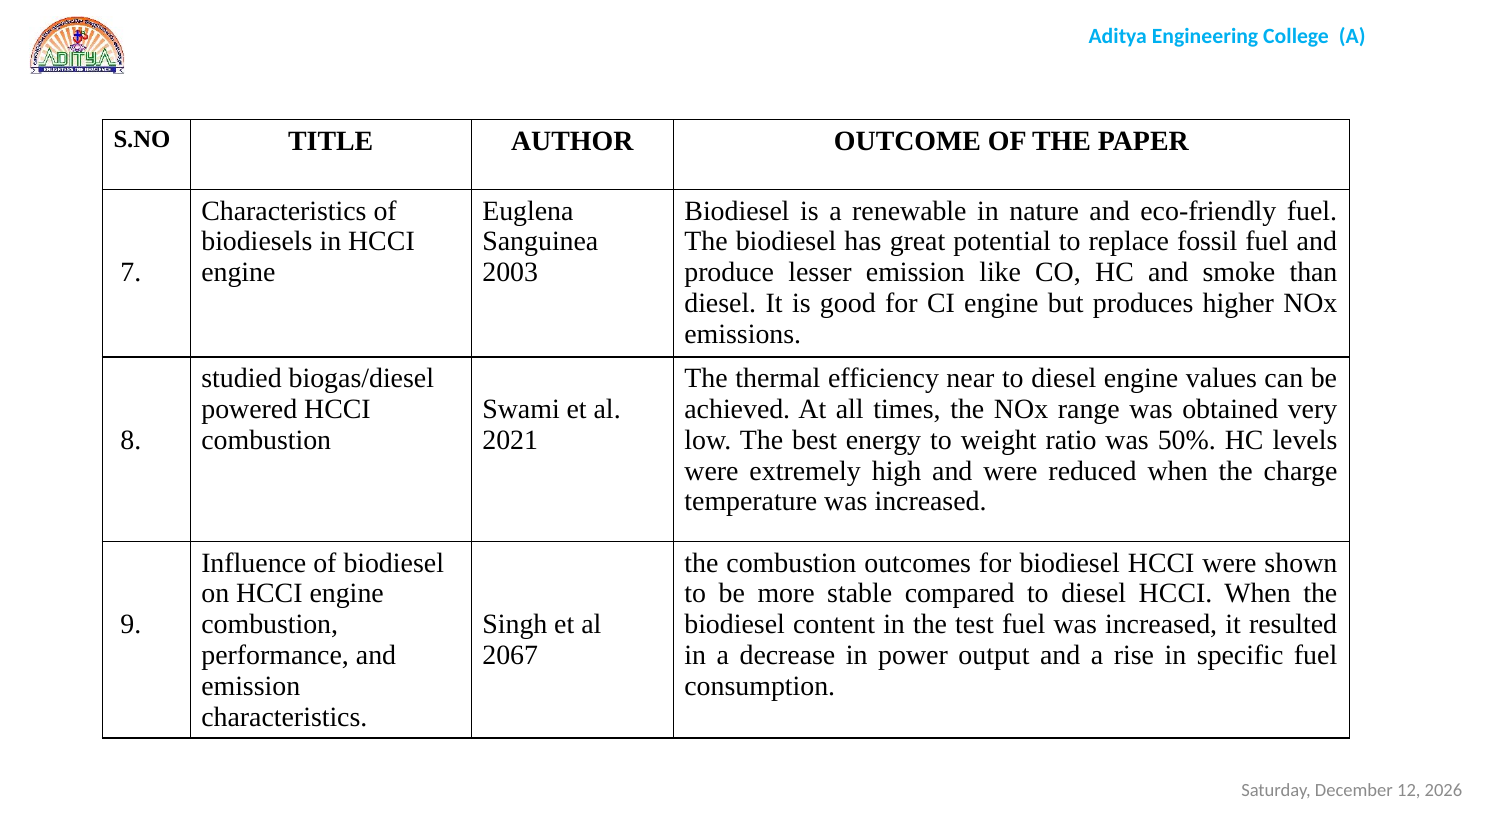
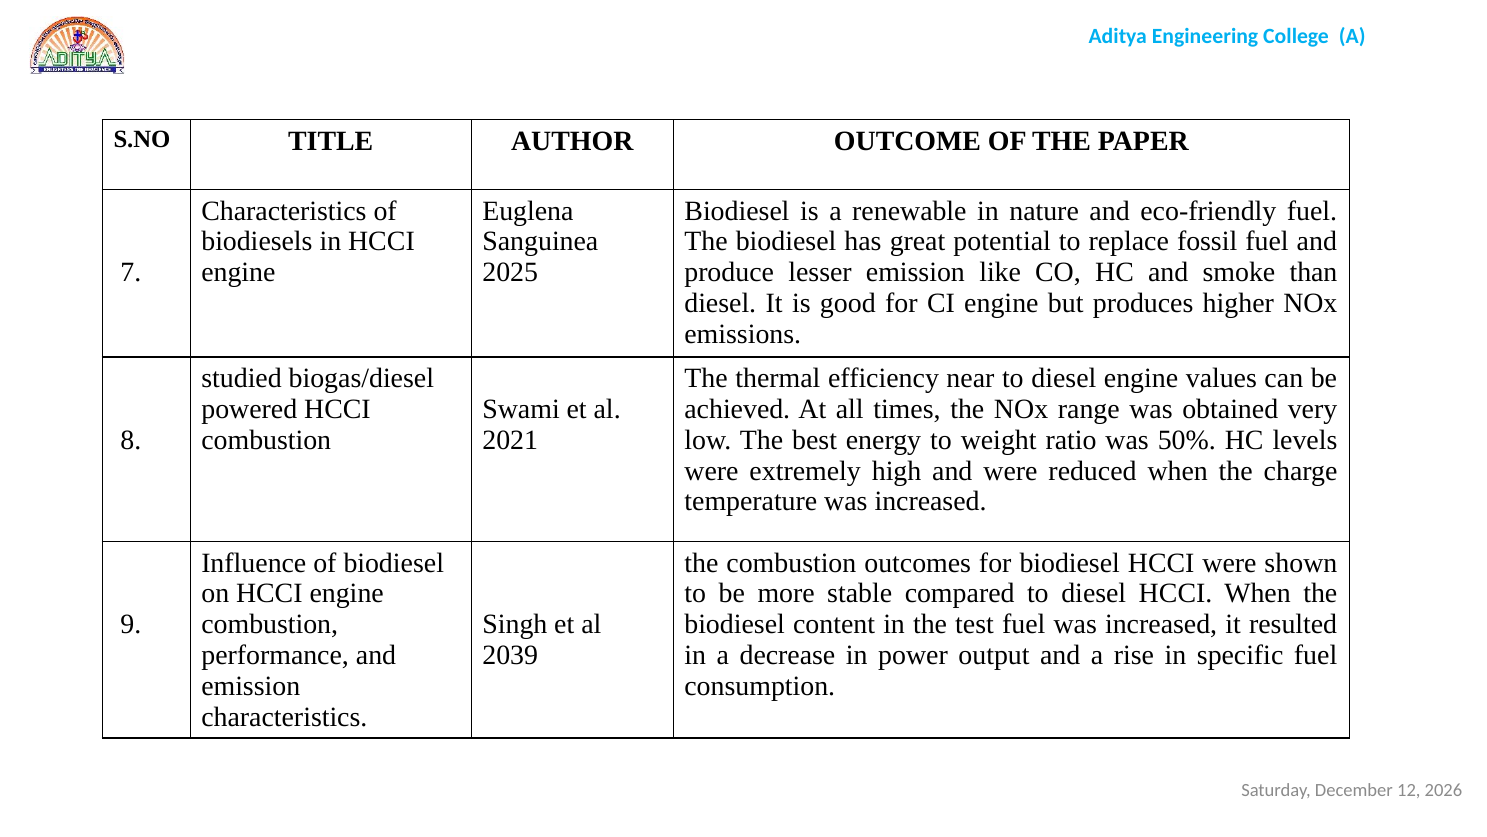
2003: 2003 -> 2025
2067: 2067 -> 2039
